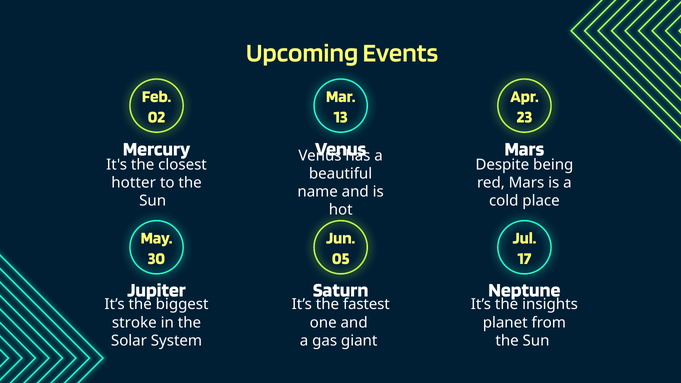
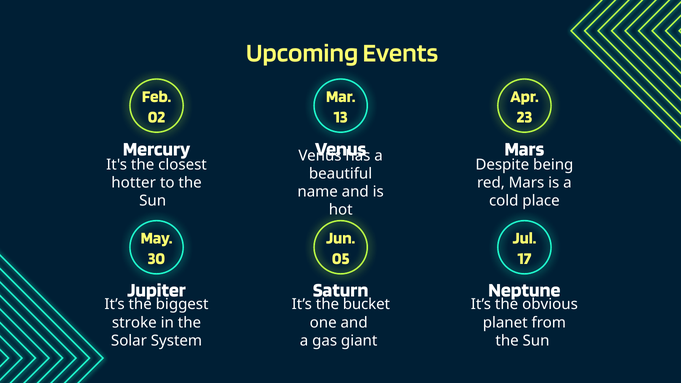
fastest: fastest -> bucket
insights: insights -> obvious
